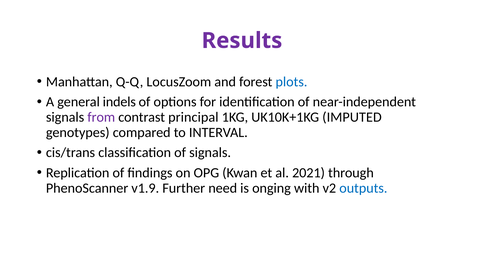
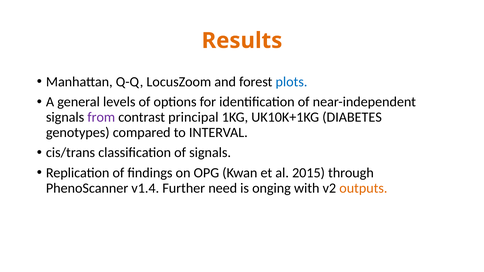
Results colour: purple -> orange
indels: indels -> levels
IMPUTED: IMPUTED -> DIABETES
2021: 2021 -> 2015
v1.9: v1.9 -> v1.4
outputs colour: blue -> orange
